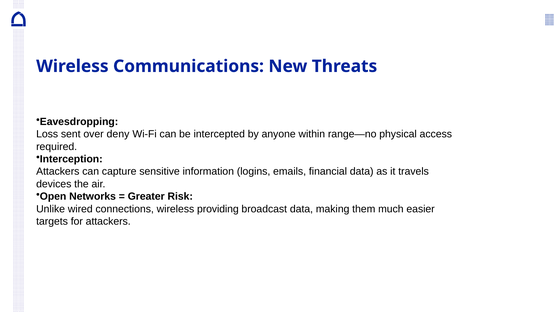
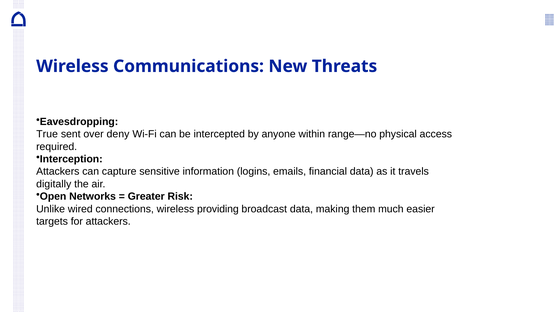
Loss: Loss -> True
devices: devices -> digitally
